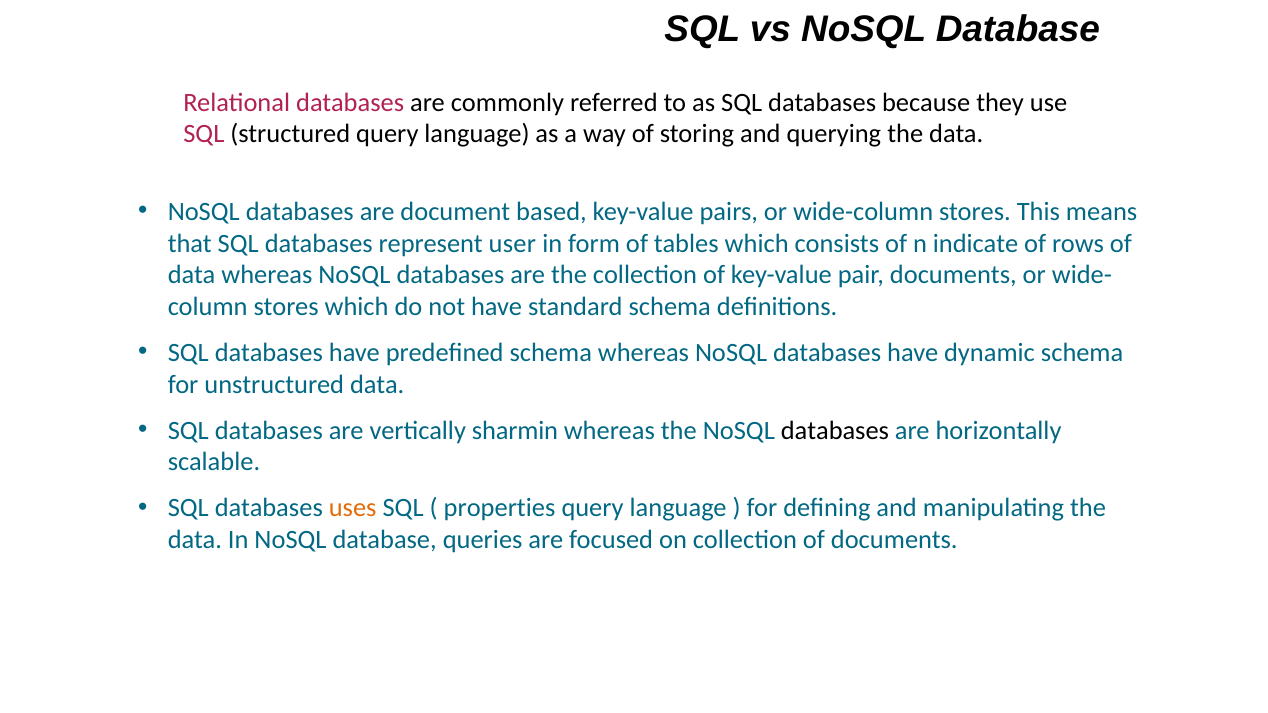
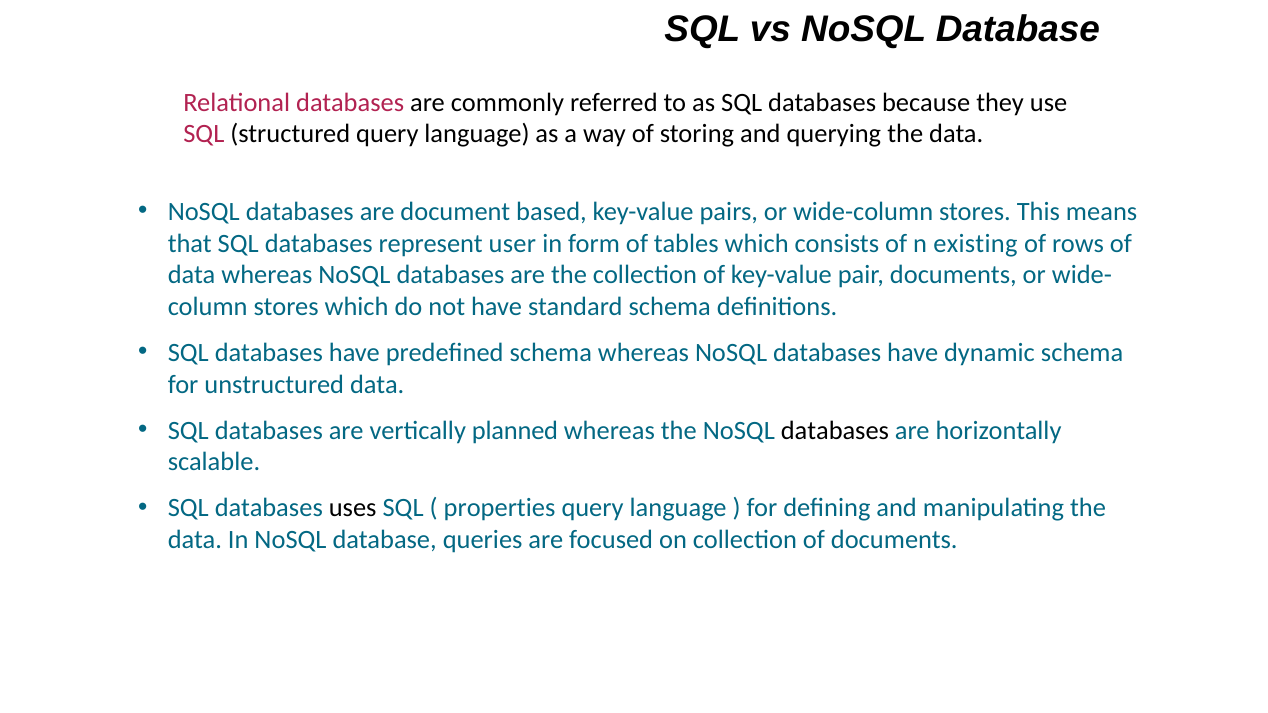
indicate: indicate -> existing
sharmin: sharmin -> planned
uses colour: orange -> black
